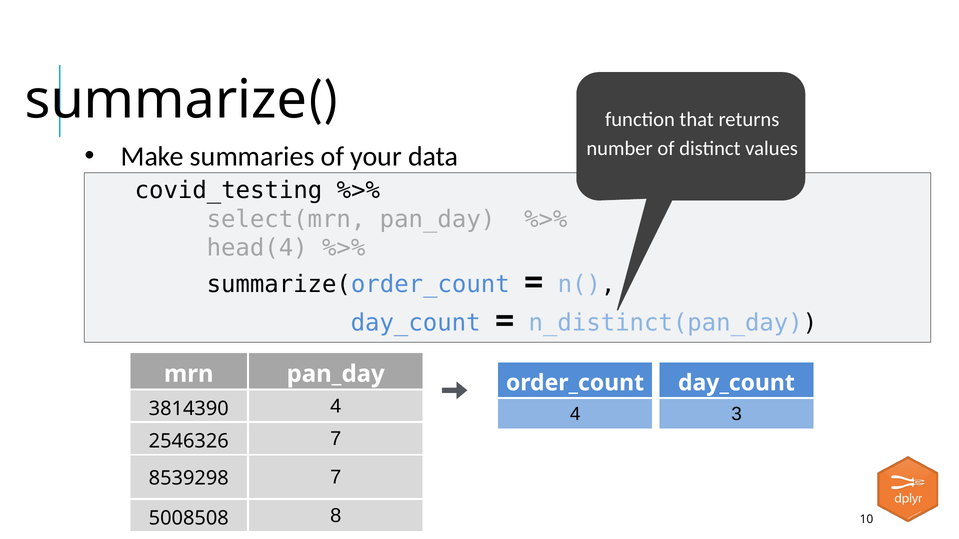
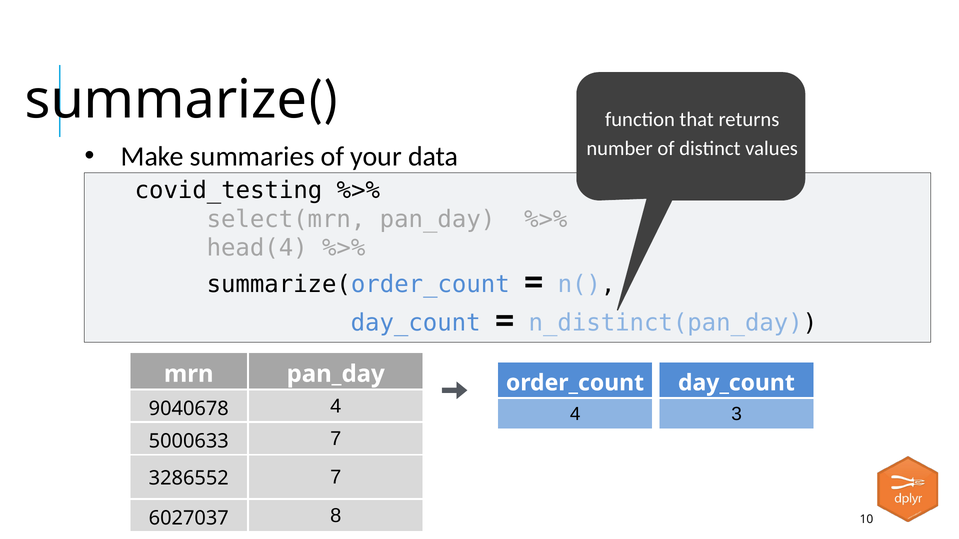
3814390: 3814390 -> 9040678
2546326: 2546326 -> 5000633
8539298: 8539298 -> 3286552
5008508: 5008508 -> 6027037
